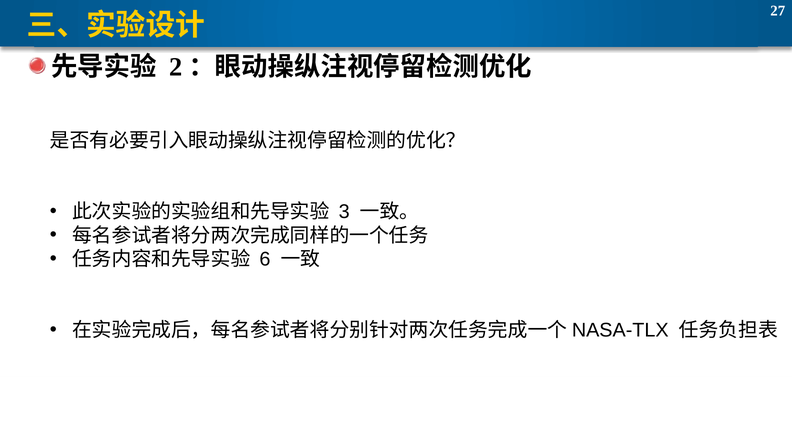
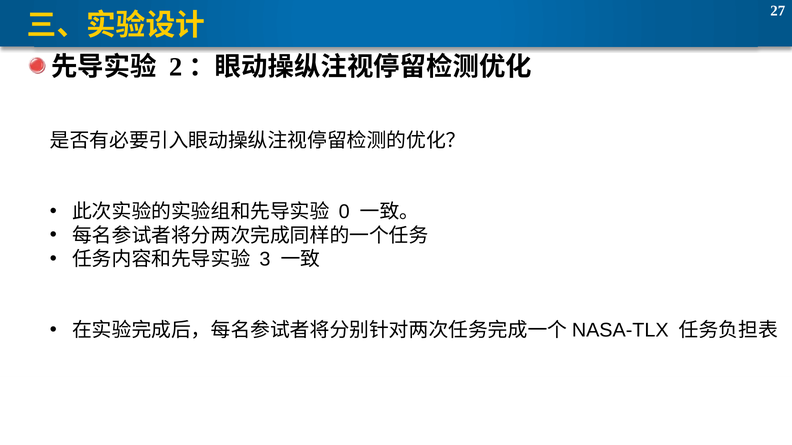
3: 3 -> 0
6: 6 -> 3
